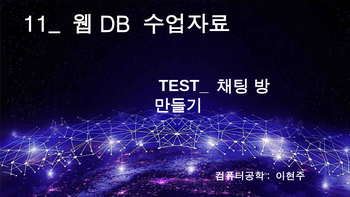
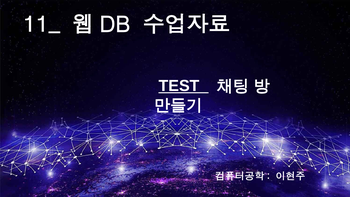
TEST_ underline: none -> present
